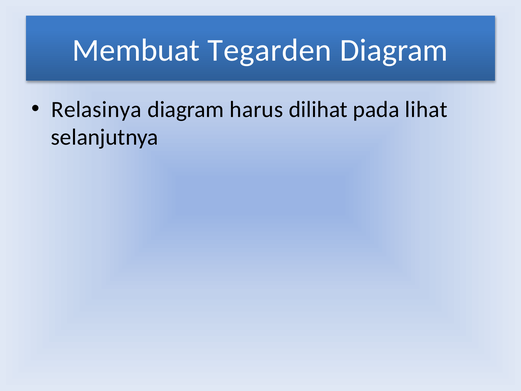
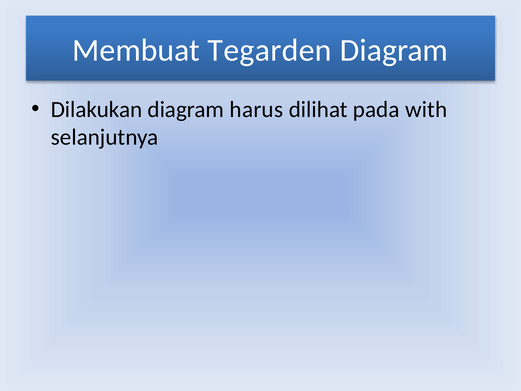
Relasinya: Relasinya -> Dilakukan
lihat: lihat -> with
